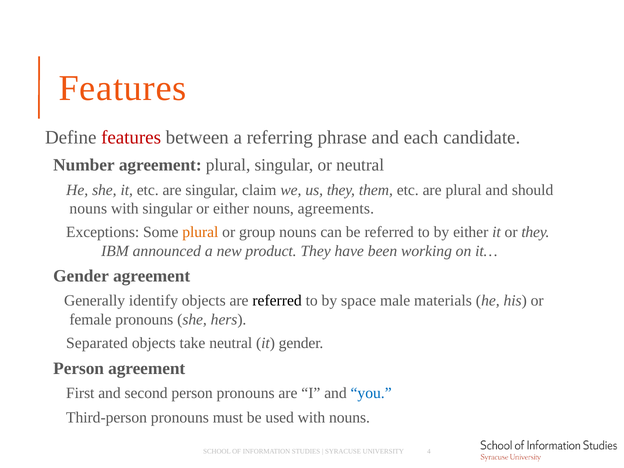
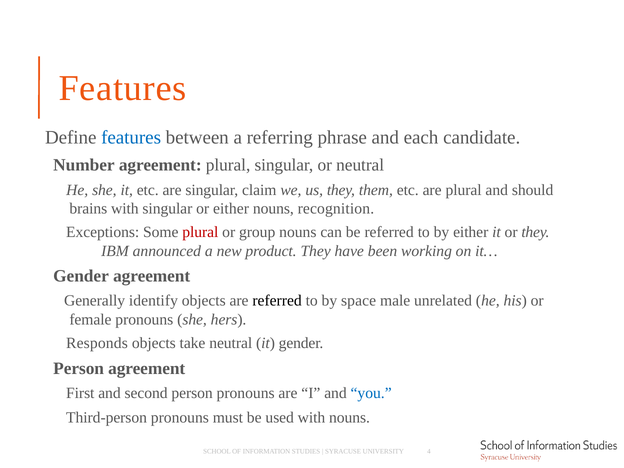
features at (131, 137) colour: red -> blue
nouns at (88, 208): nouns -> brains
agreements: agreements -> recognition
plural at (200, 232) colour: orange -> red
materials: materials -> unrelated
Separated: Separated -> Responds
